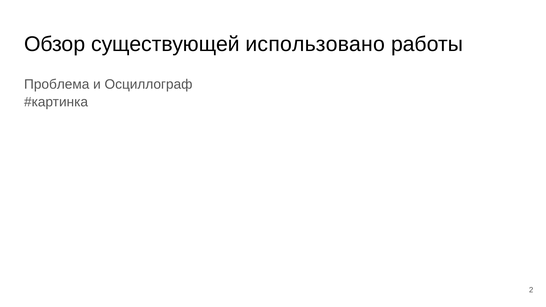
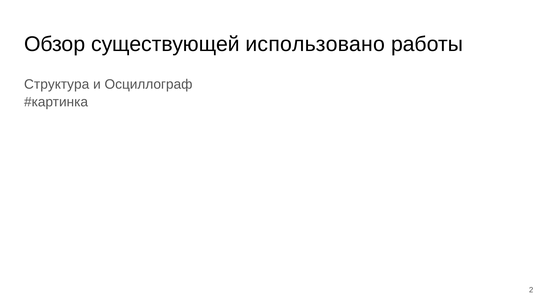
Проблема: Проблема -> Структура
